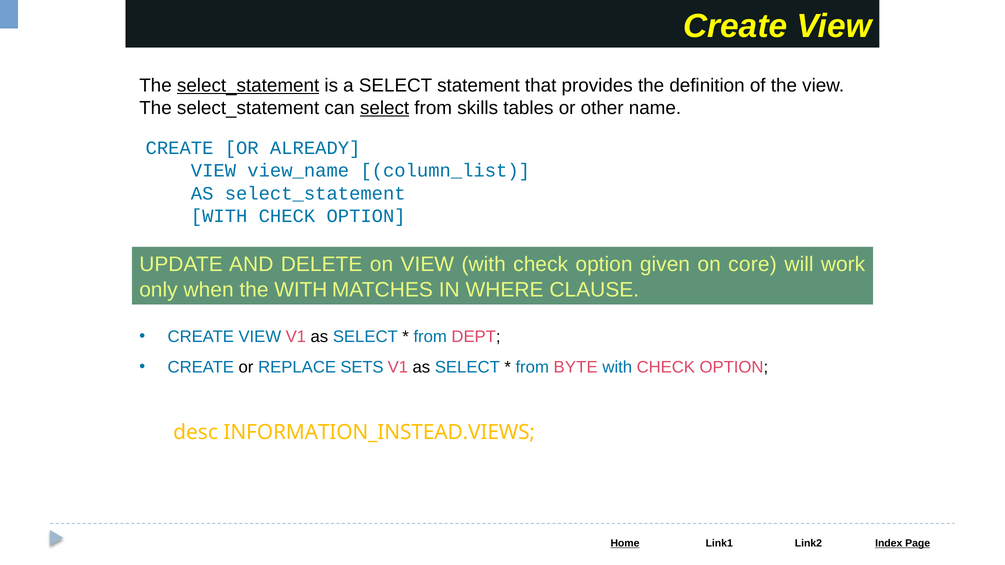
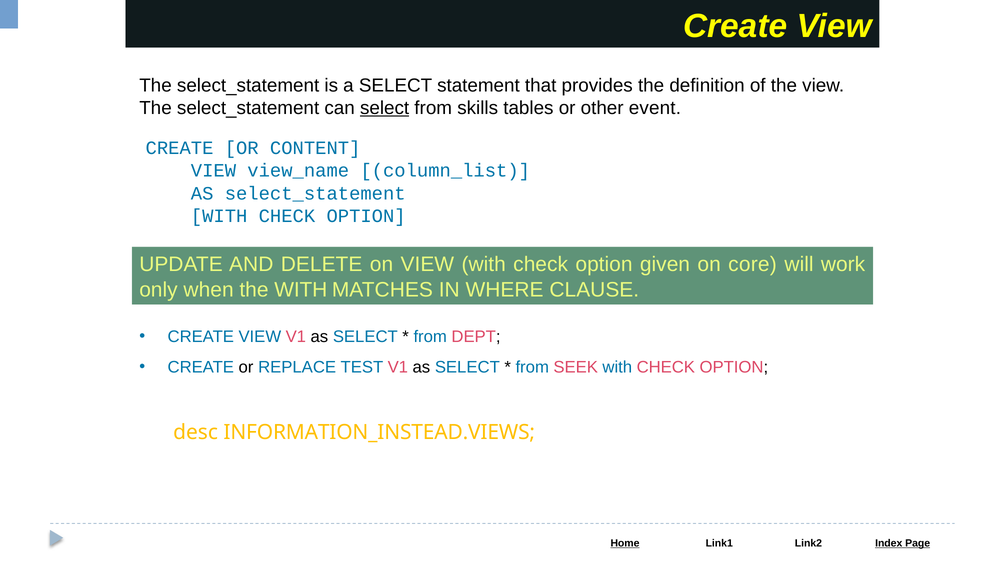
select_statement at (248, 85) underline: present -> none
name: name -> event
ALREADY: ALREADY -> CONTENT
SETS: SETS -> TEST
BYTE: BYTE -> SEEK
